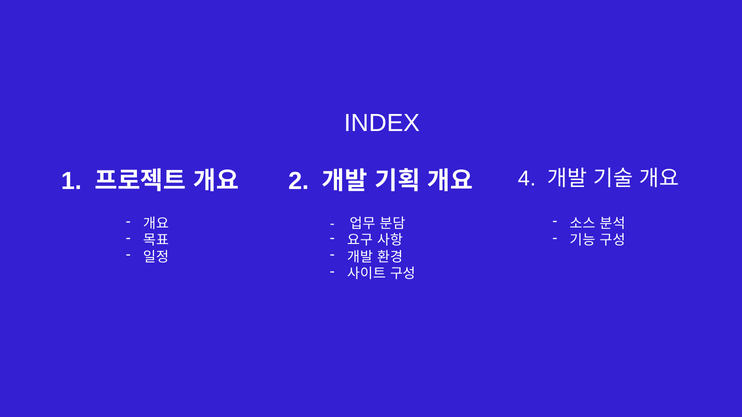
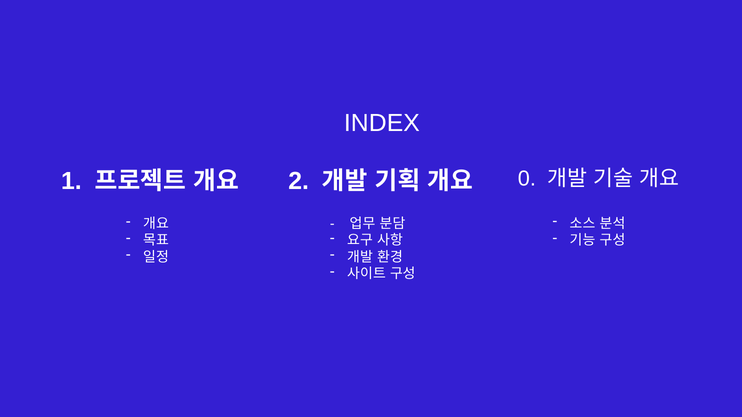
4: 4 -> 0
